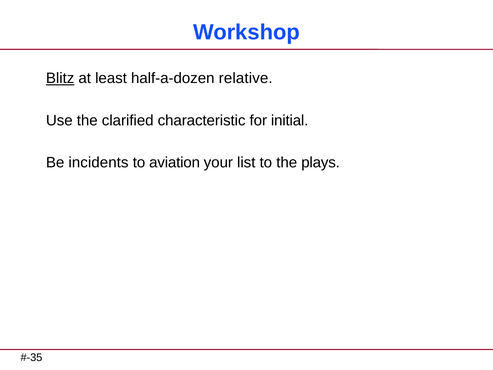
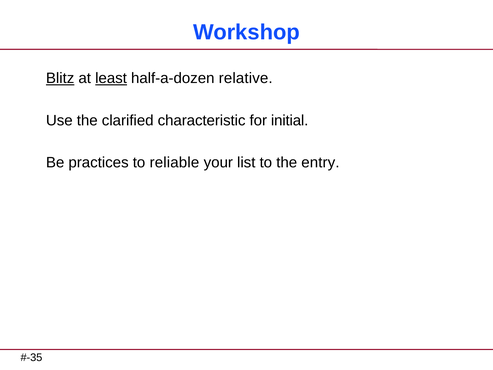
least underline: none -> present
incidents: incidents -> practices
aviation: aviation -> reliable
plays: plays -> entry
